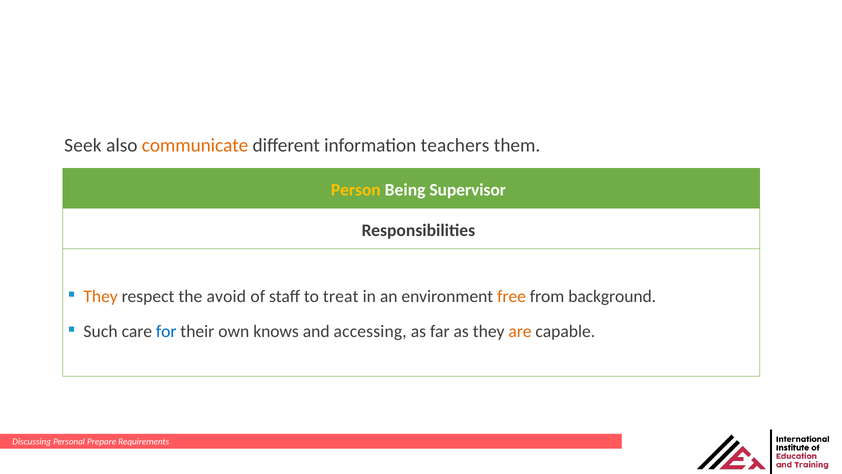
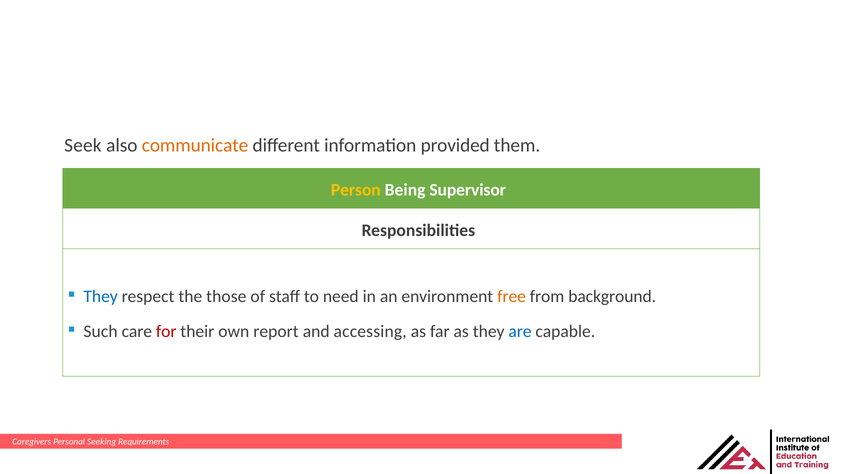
teachers: teachers -> provided
They at (101, 296) colour: orange -> blue
avoid: avoid -> those
treat: treat -> need
for colour: blue -> red
knows: knows -> report
are colour: orange -> blue
Discussing: Discussing -> Caregivers
Prepare: Prepare -> Seeking
